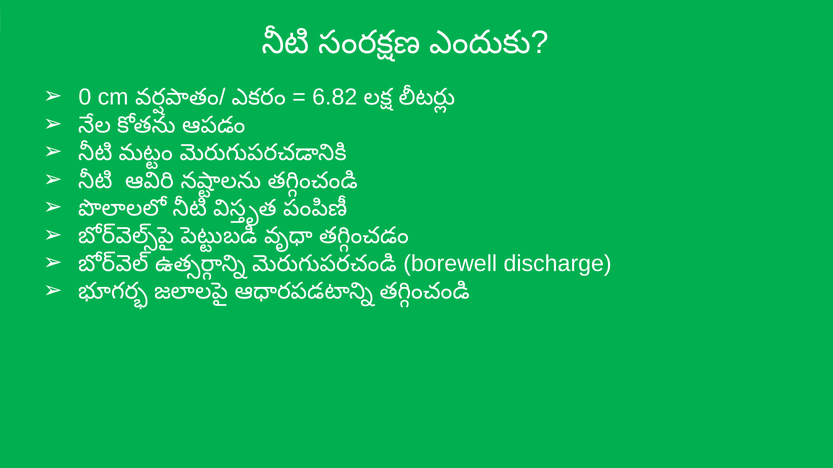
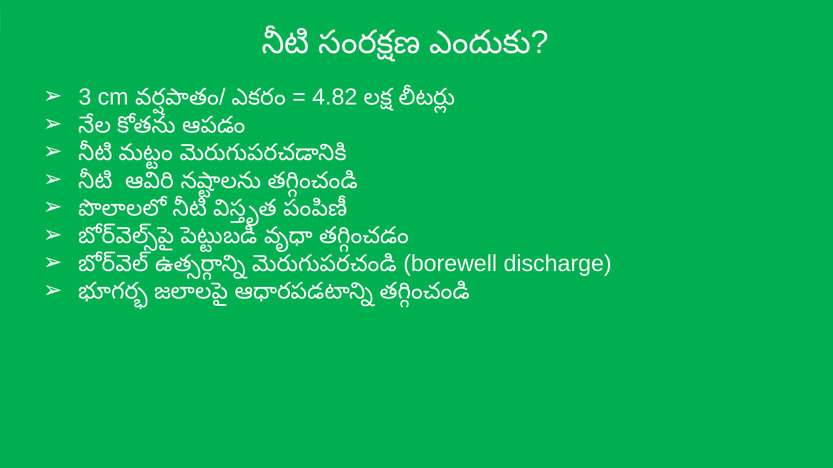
0: 0 -> 3
6.82: 6.82 -> 4.82
